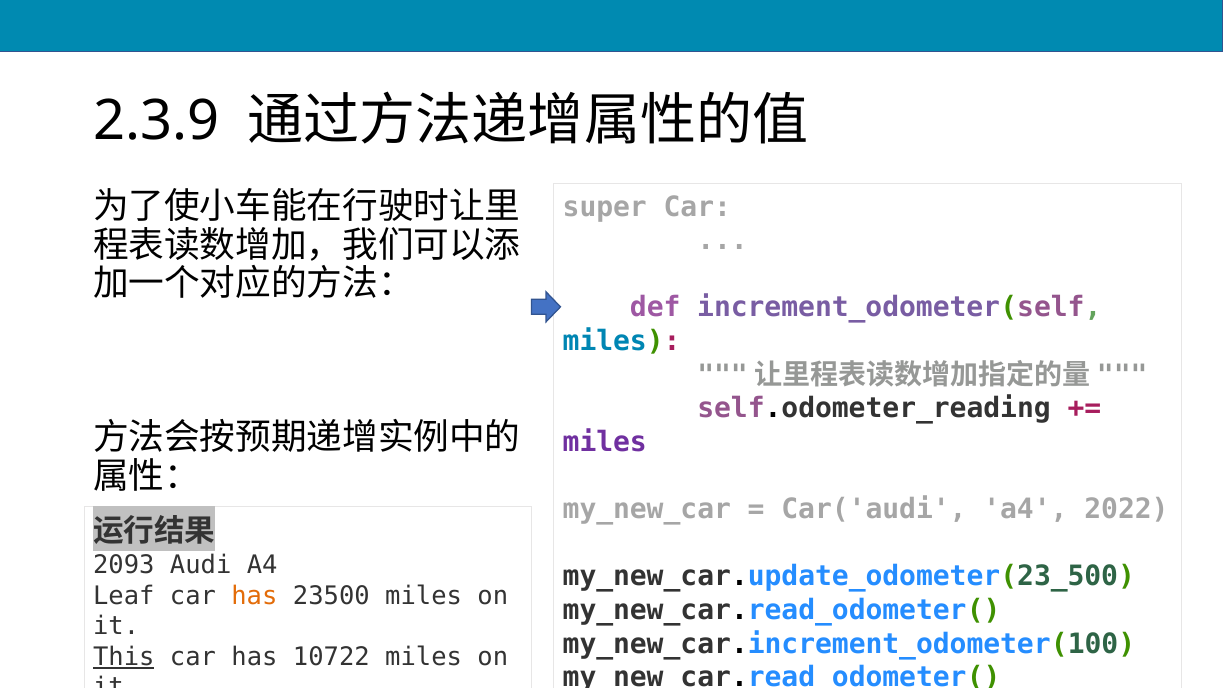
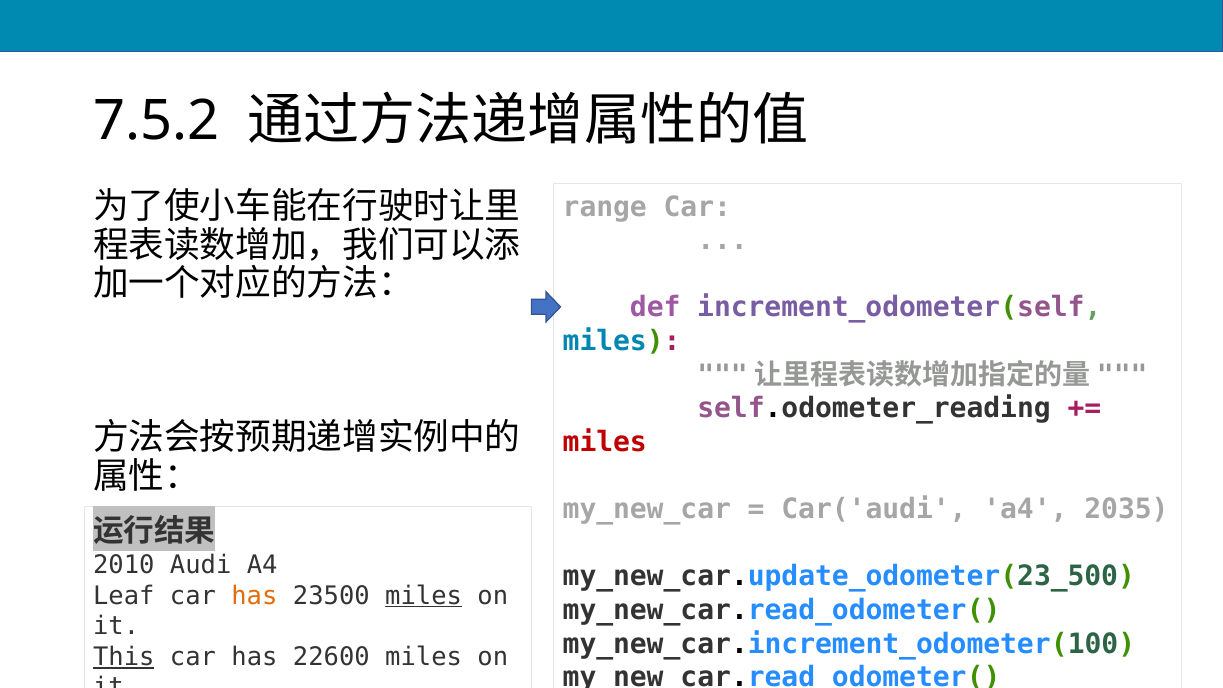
2.3.9: 2.3.9 -> 7.5.2
super: super -> range
miles at (605, 442) colour: purple -> red
2022: 2022 -> 2035
2093: 2093 -> 2010
miles at (424, 596) underline: none -> present
10722: 10722 -> 22600
